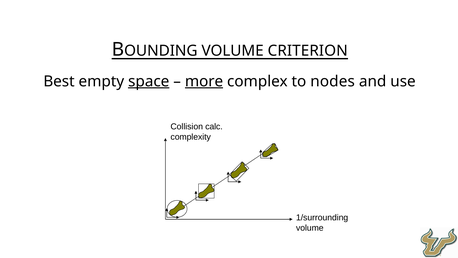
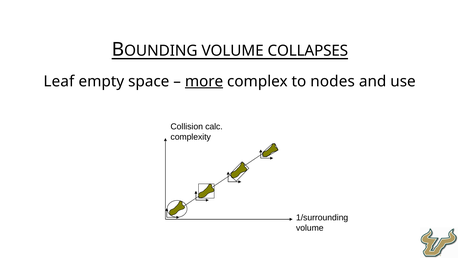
CRITERION: CRITERION -> COLLAPSES
Best: Best -> Leaf
space underline: present -> none
